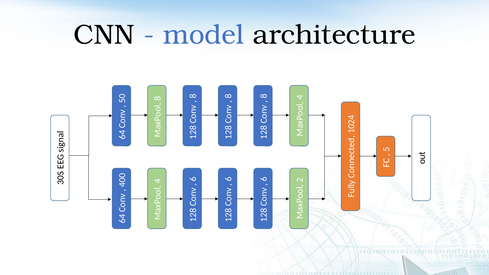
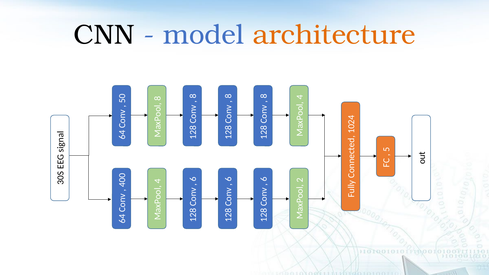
architecture colour: black -> orange
